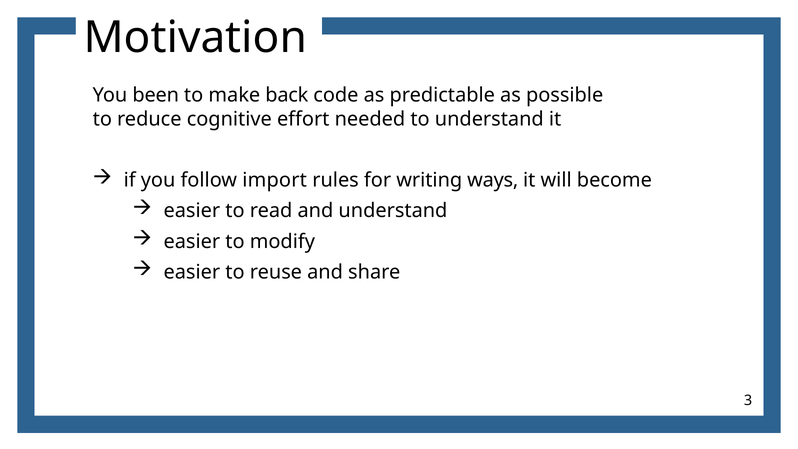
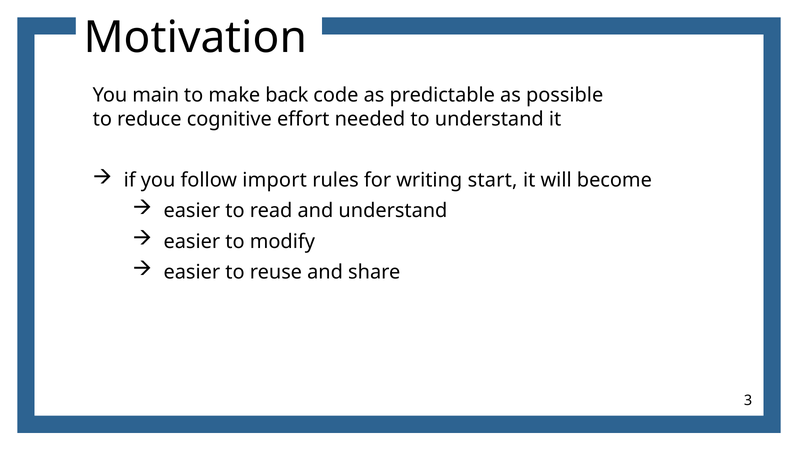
been: been -> main
ways: ways -> start
